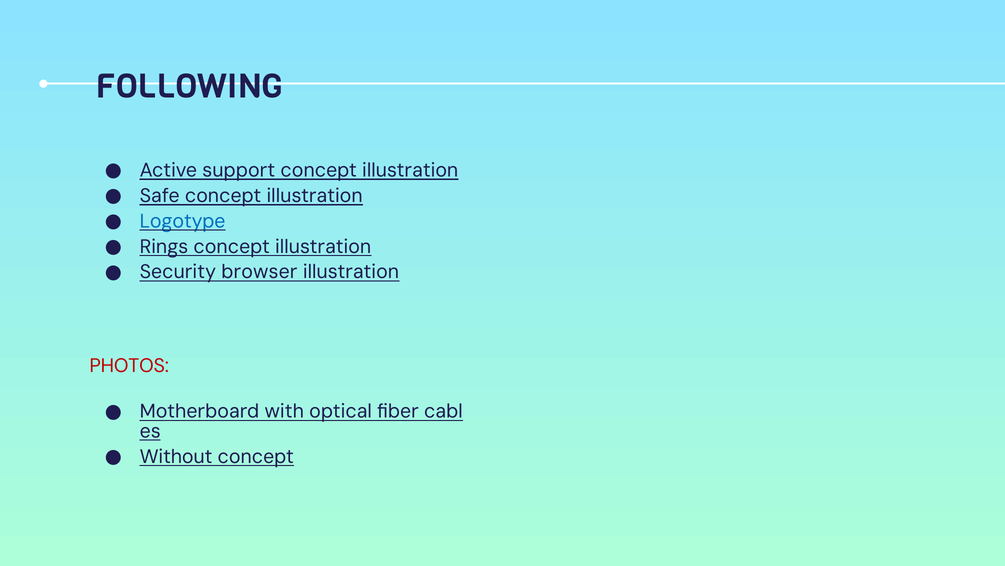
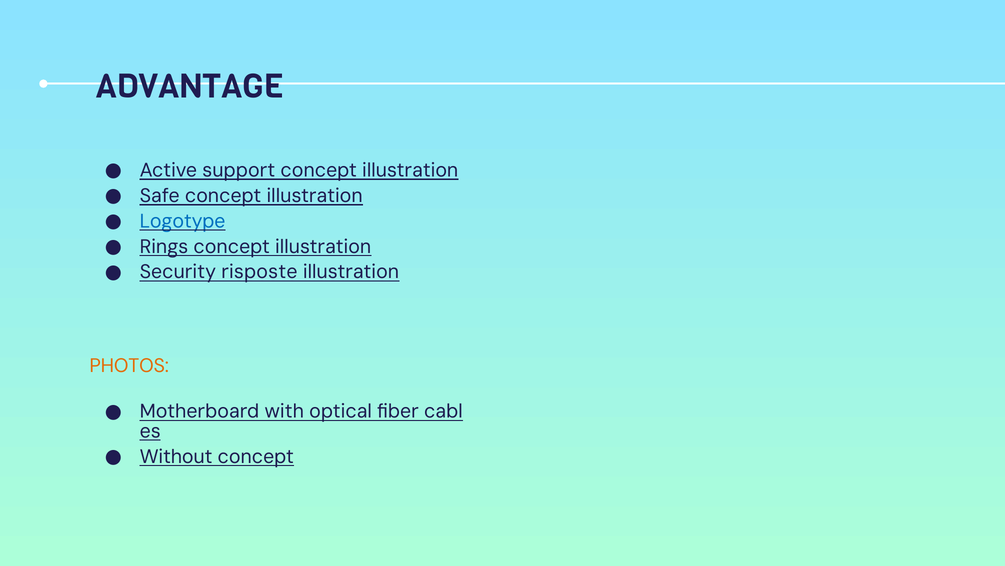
FOLLOWING: FOLLOWING -> ADVANTAGE
browser: browser -> risposte
PHOTOS colour: red -> orange
